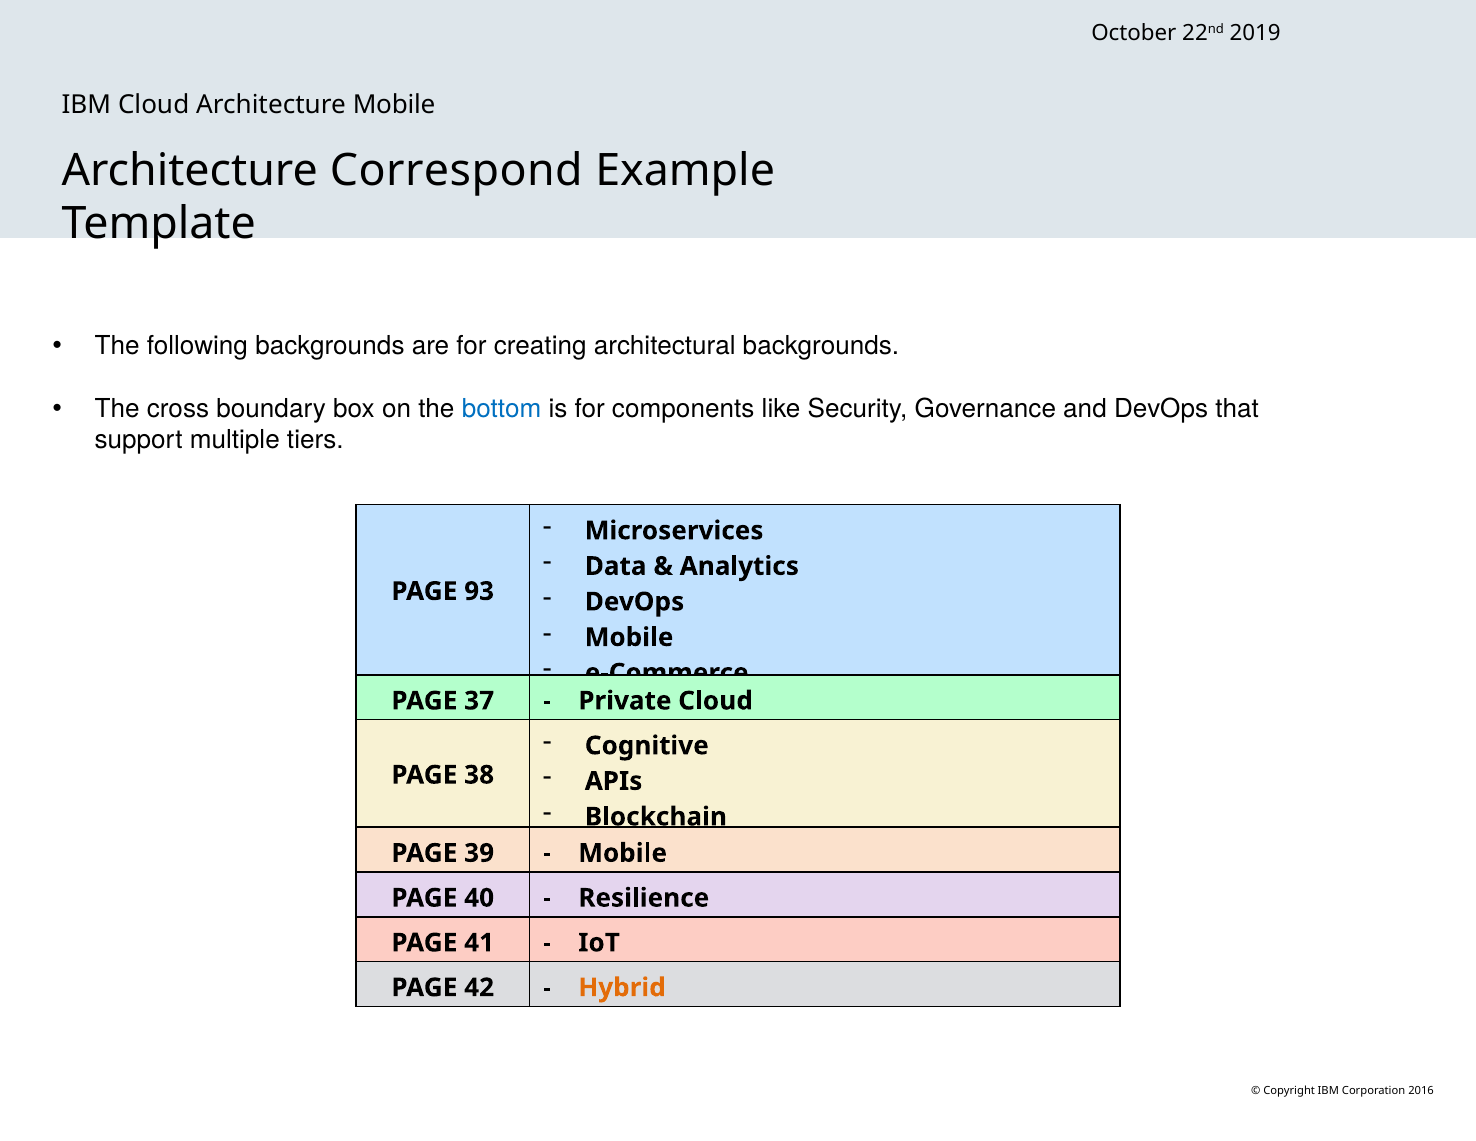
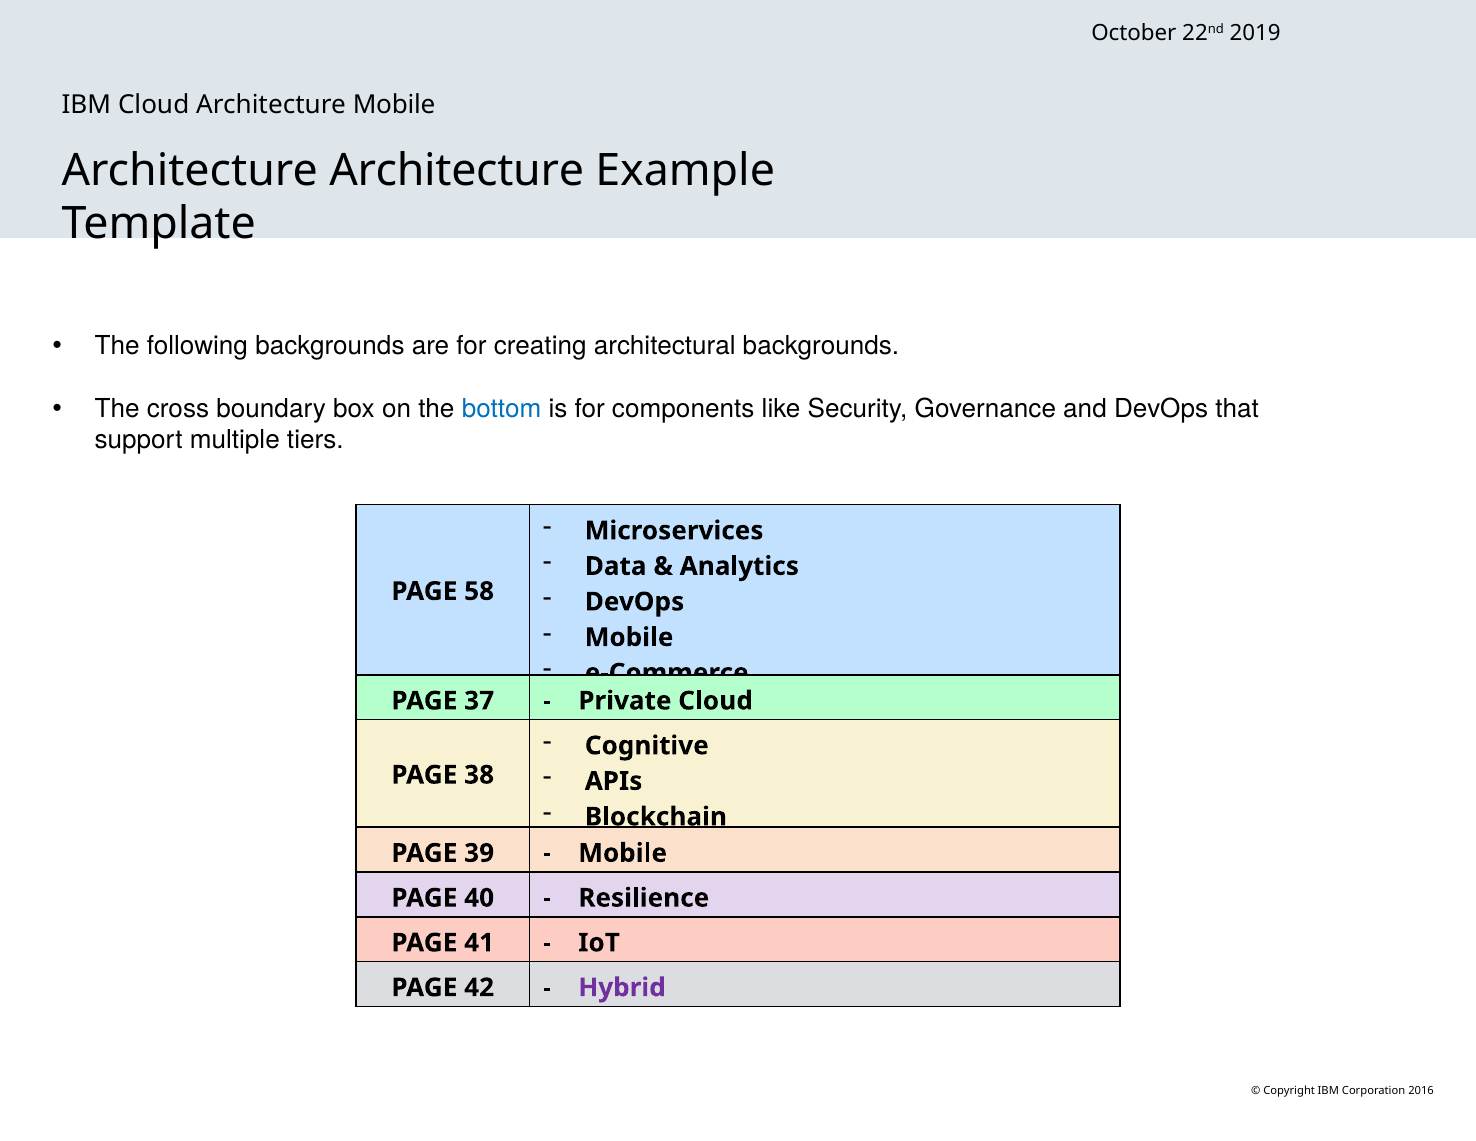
Architecture Correspond: Correspond -> Architecture
93: 93 -> 58
Hybrid colour: orange -> purple
